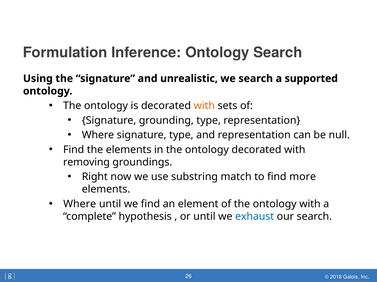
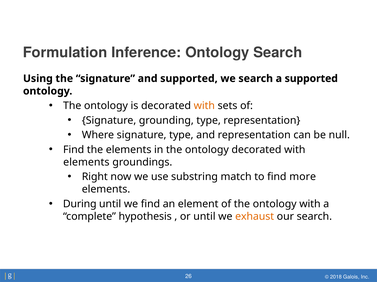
and unrealistic: unrealistic -> supported
removing at (86, 163): removing -> elements
Where at (80, 204): Where -> During
exhaust colour: blue -> orange
